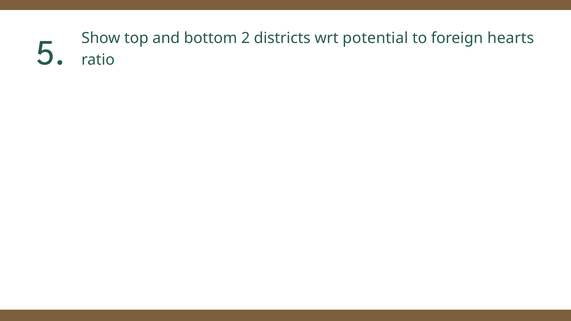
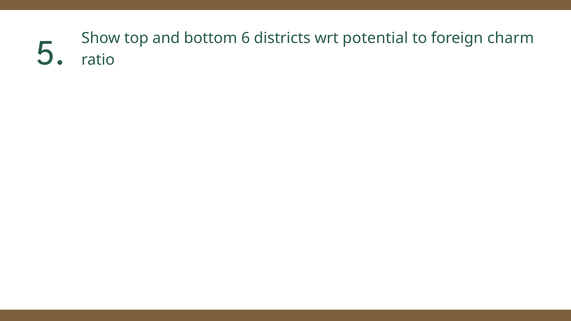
2: 2 -> 6
hearts: hearts -> charm
